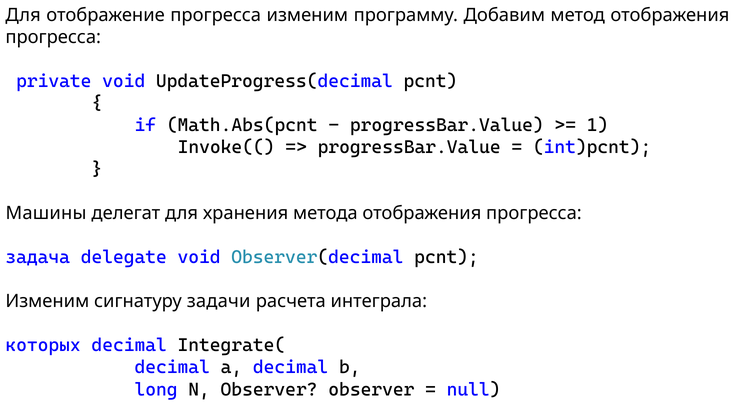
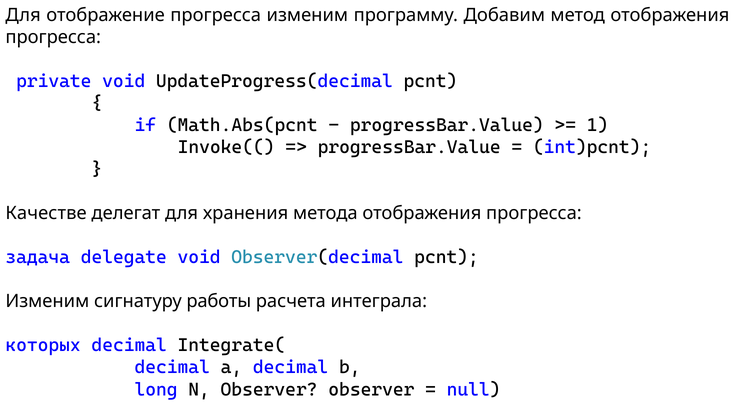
Машины: Машины -> Качестве
задачи: задачи -> работы
